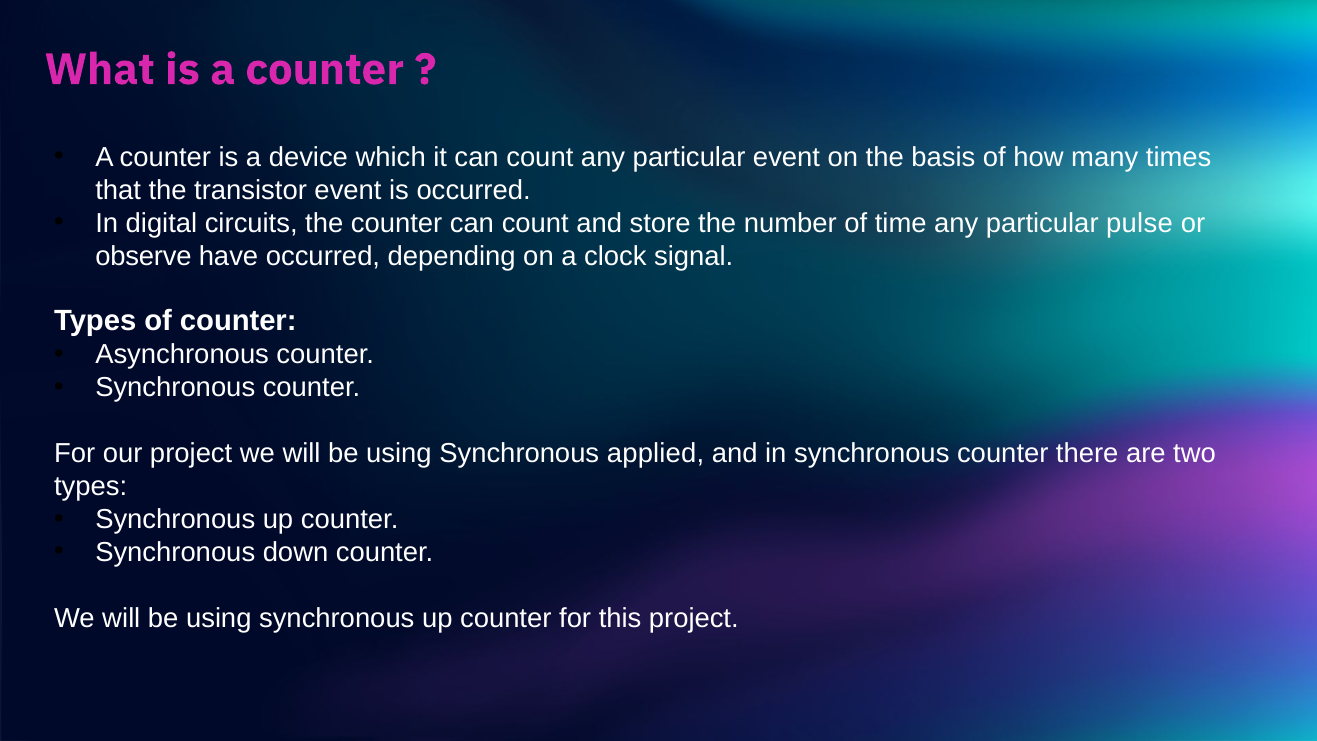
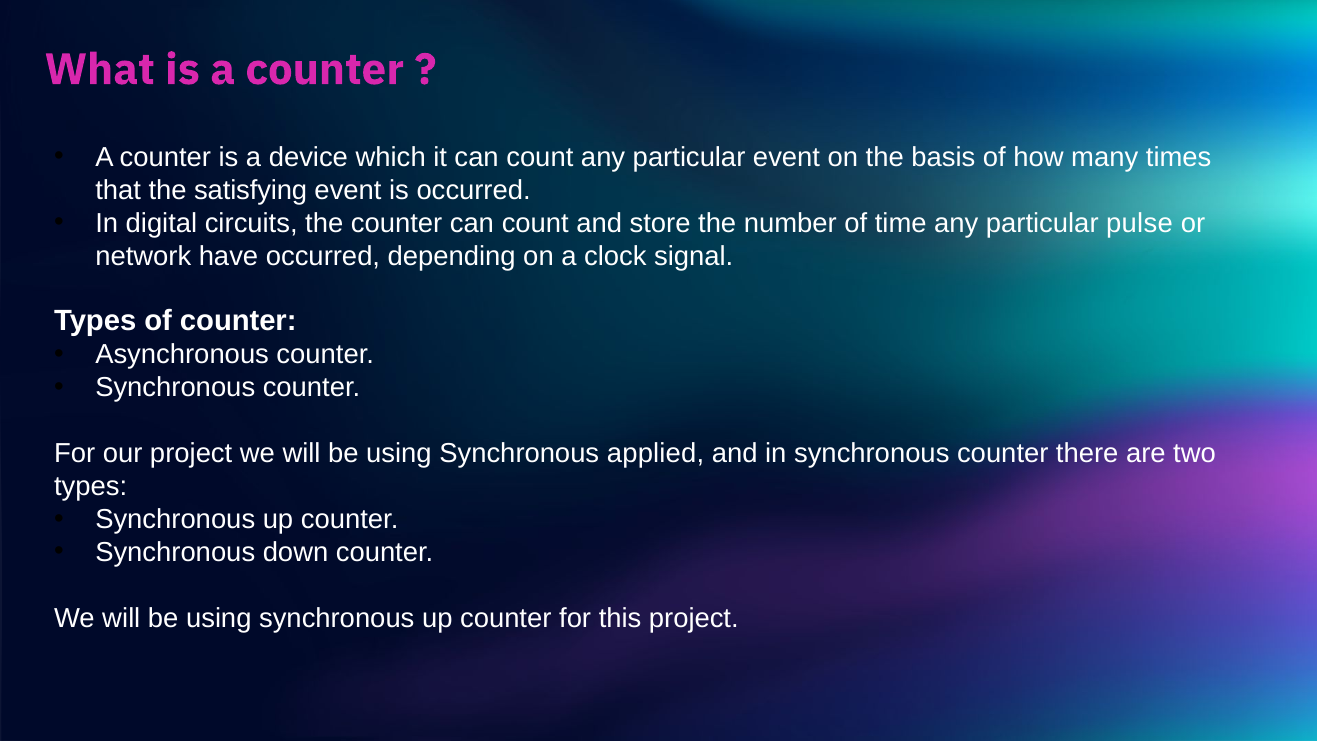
transistor: transistor -> satisfying
observe: observe -> network
